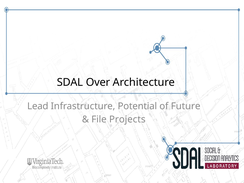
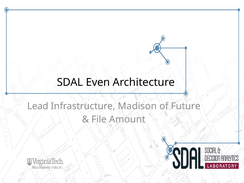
Over: Over -> Even
Potential: Potential -> Madison
Projects: Projects -> Amount
